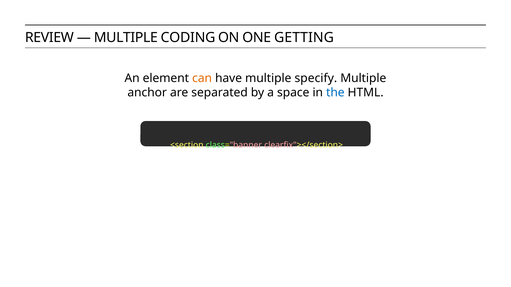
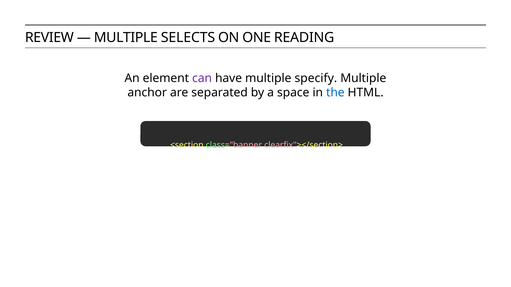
CODING: CODING -> SELECTS
GETTING: GETTING -> READING
can colour: orange -> purple
